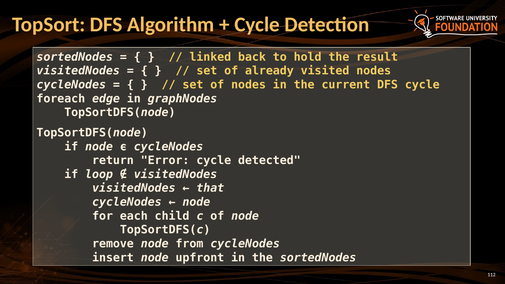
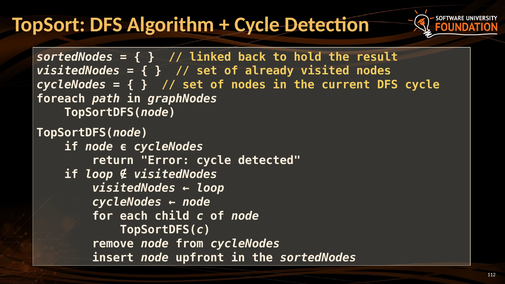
edge: edge -> path
that at (210, 188): that -> loop
